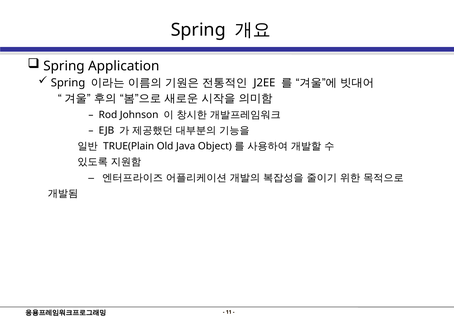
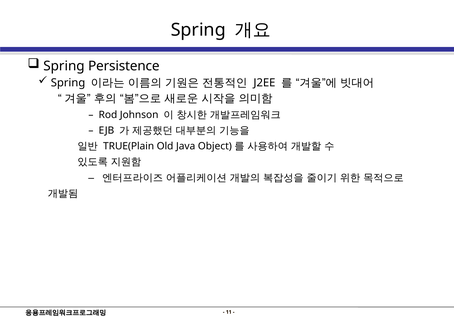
Application: Application -> Persistence
